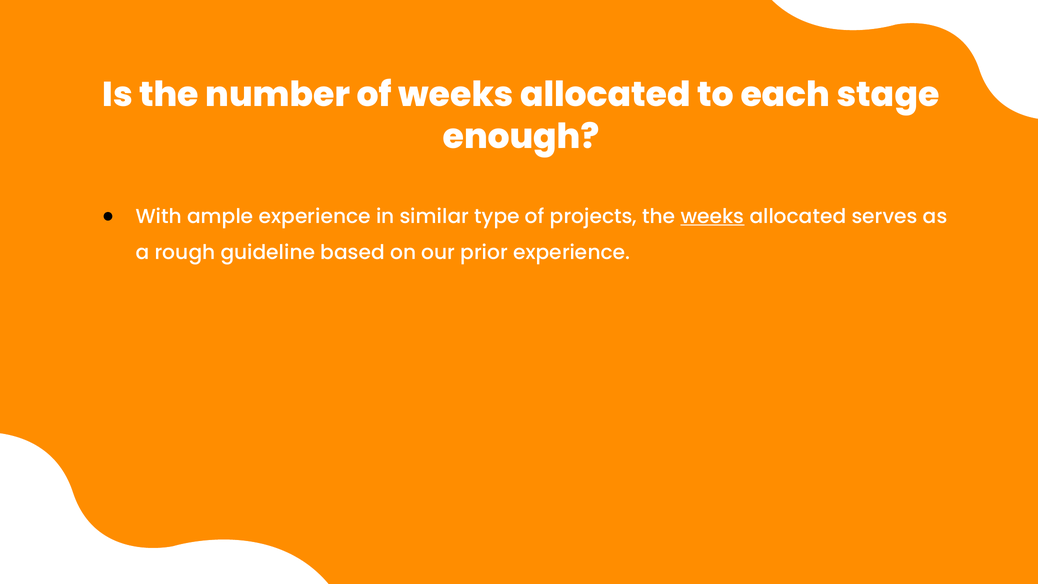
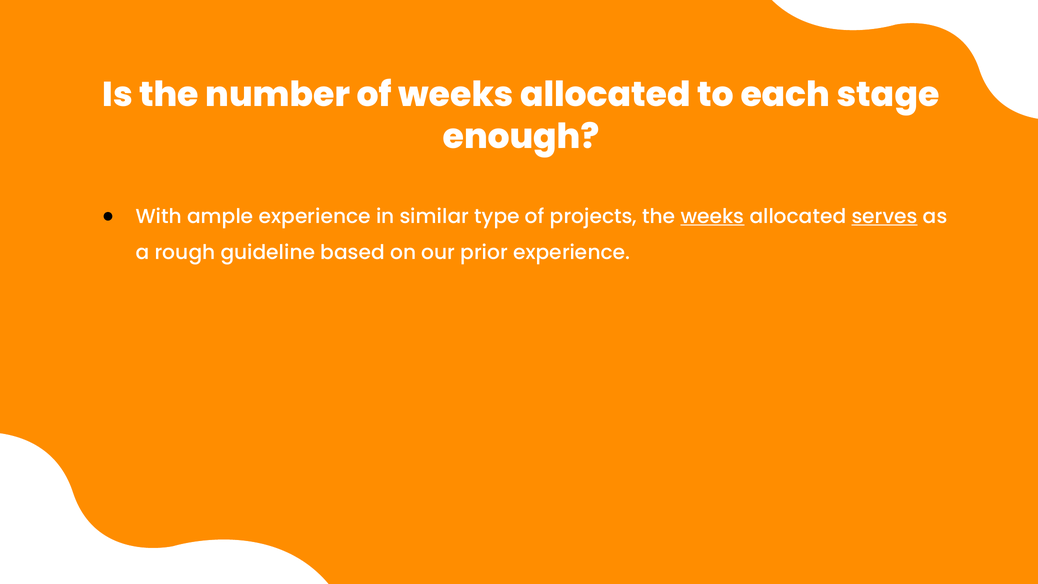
serves underline: none -> present
